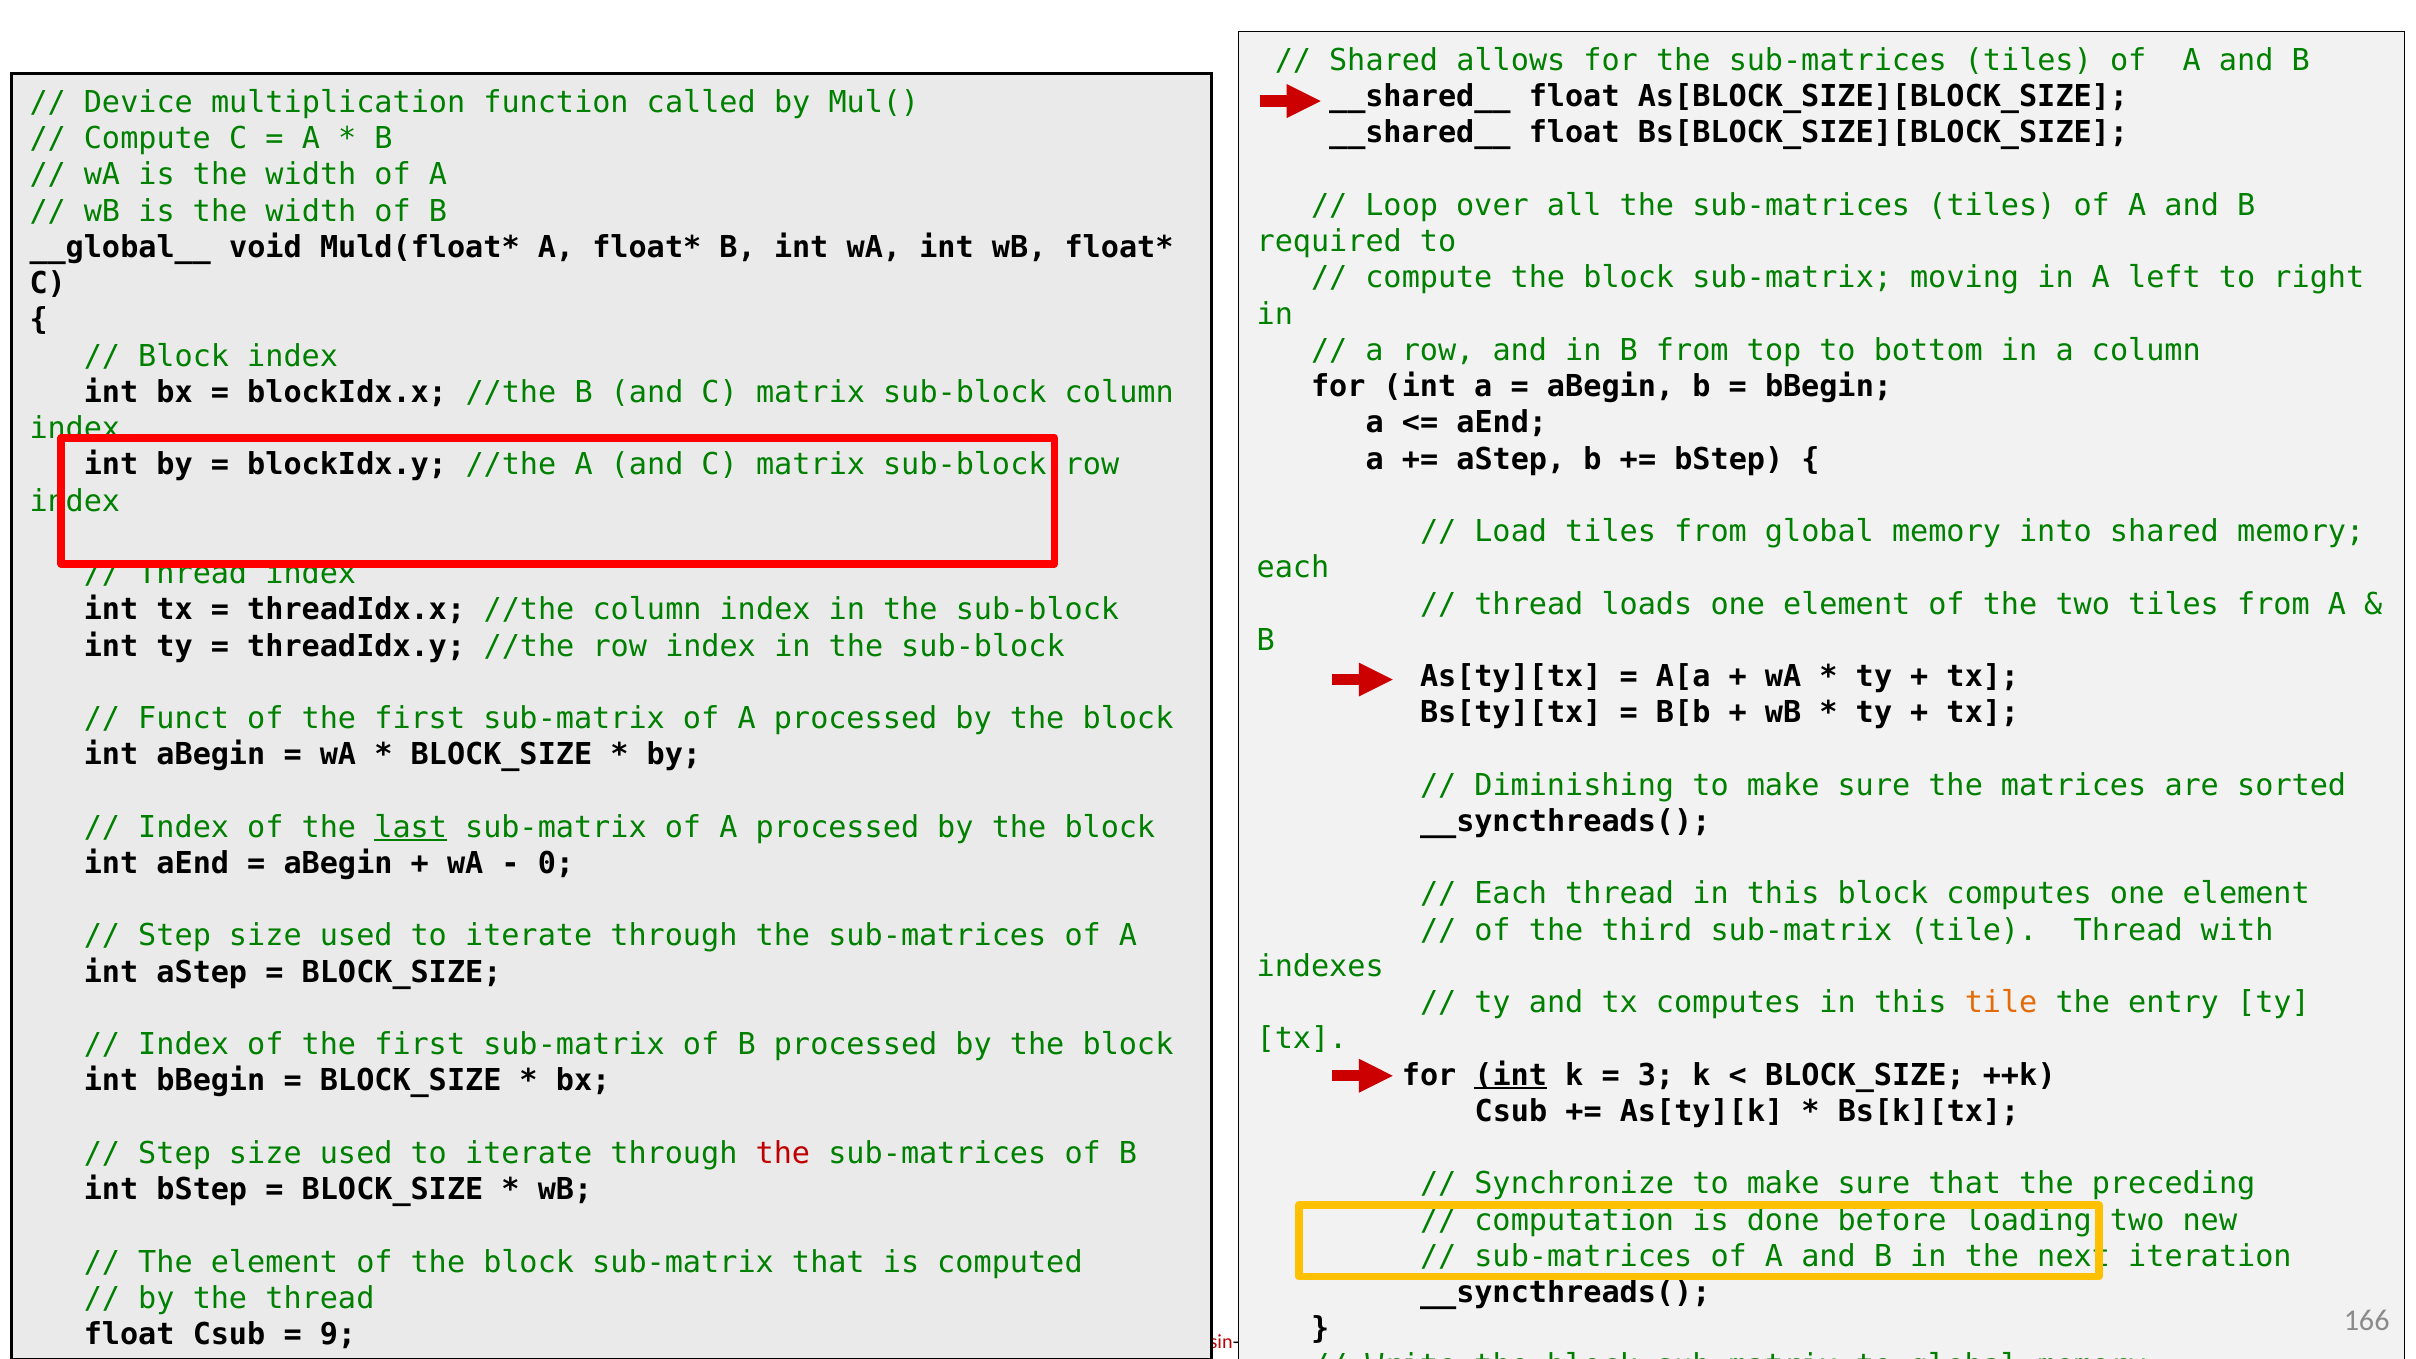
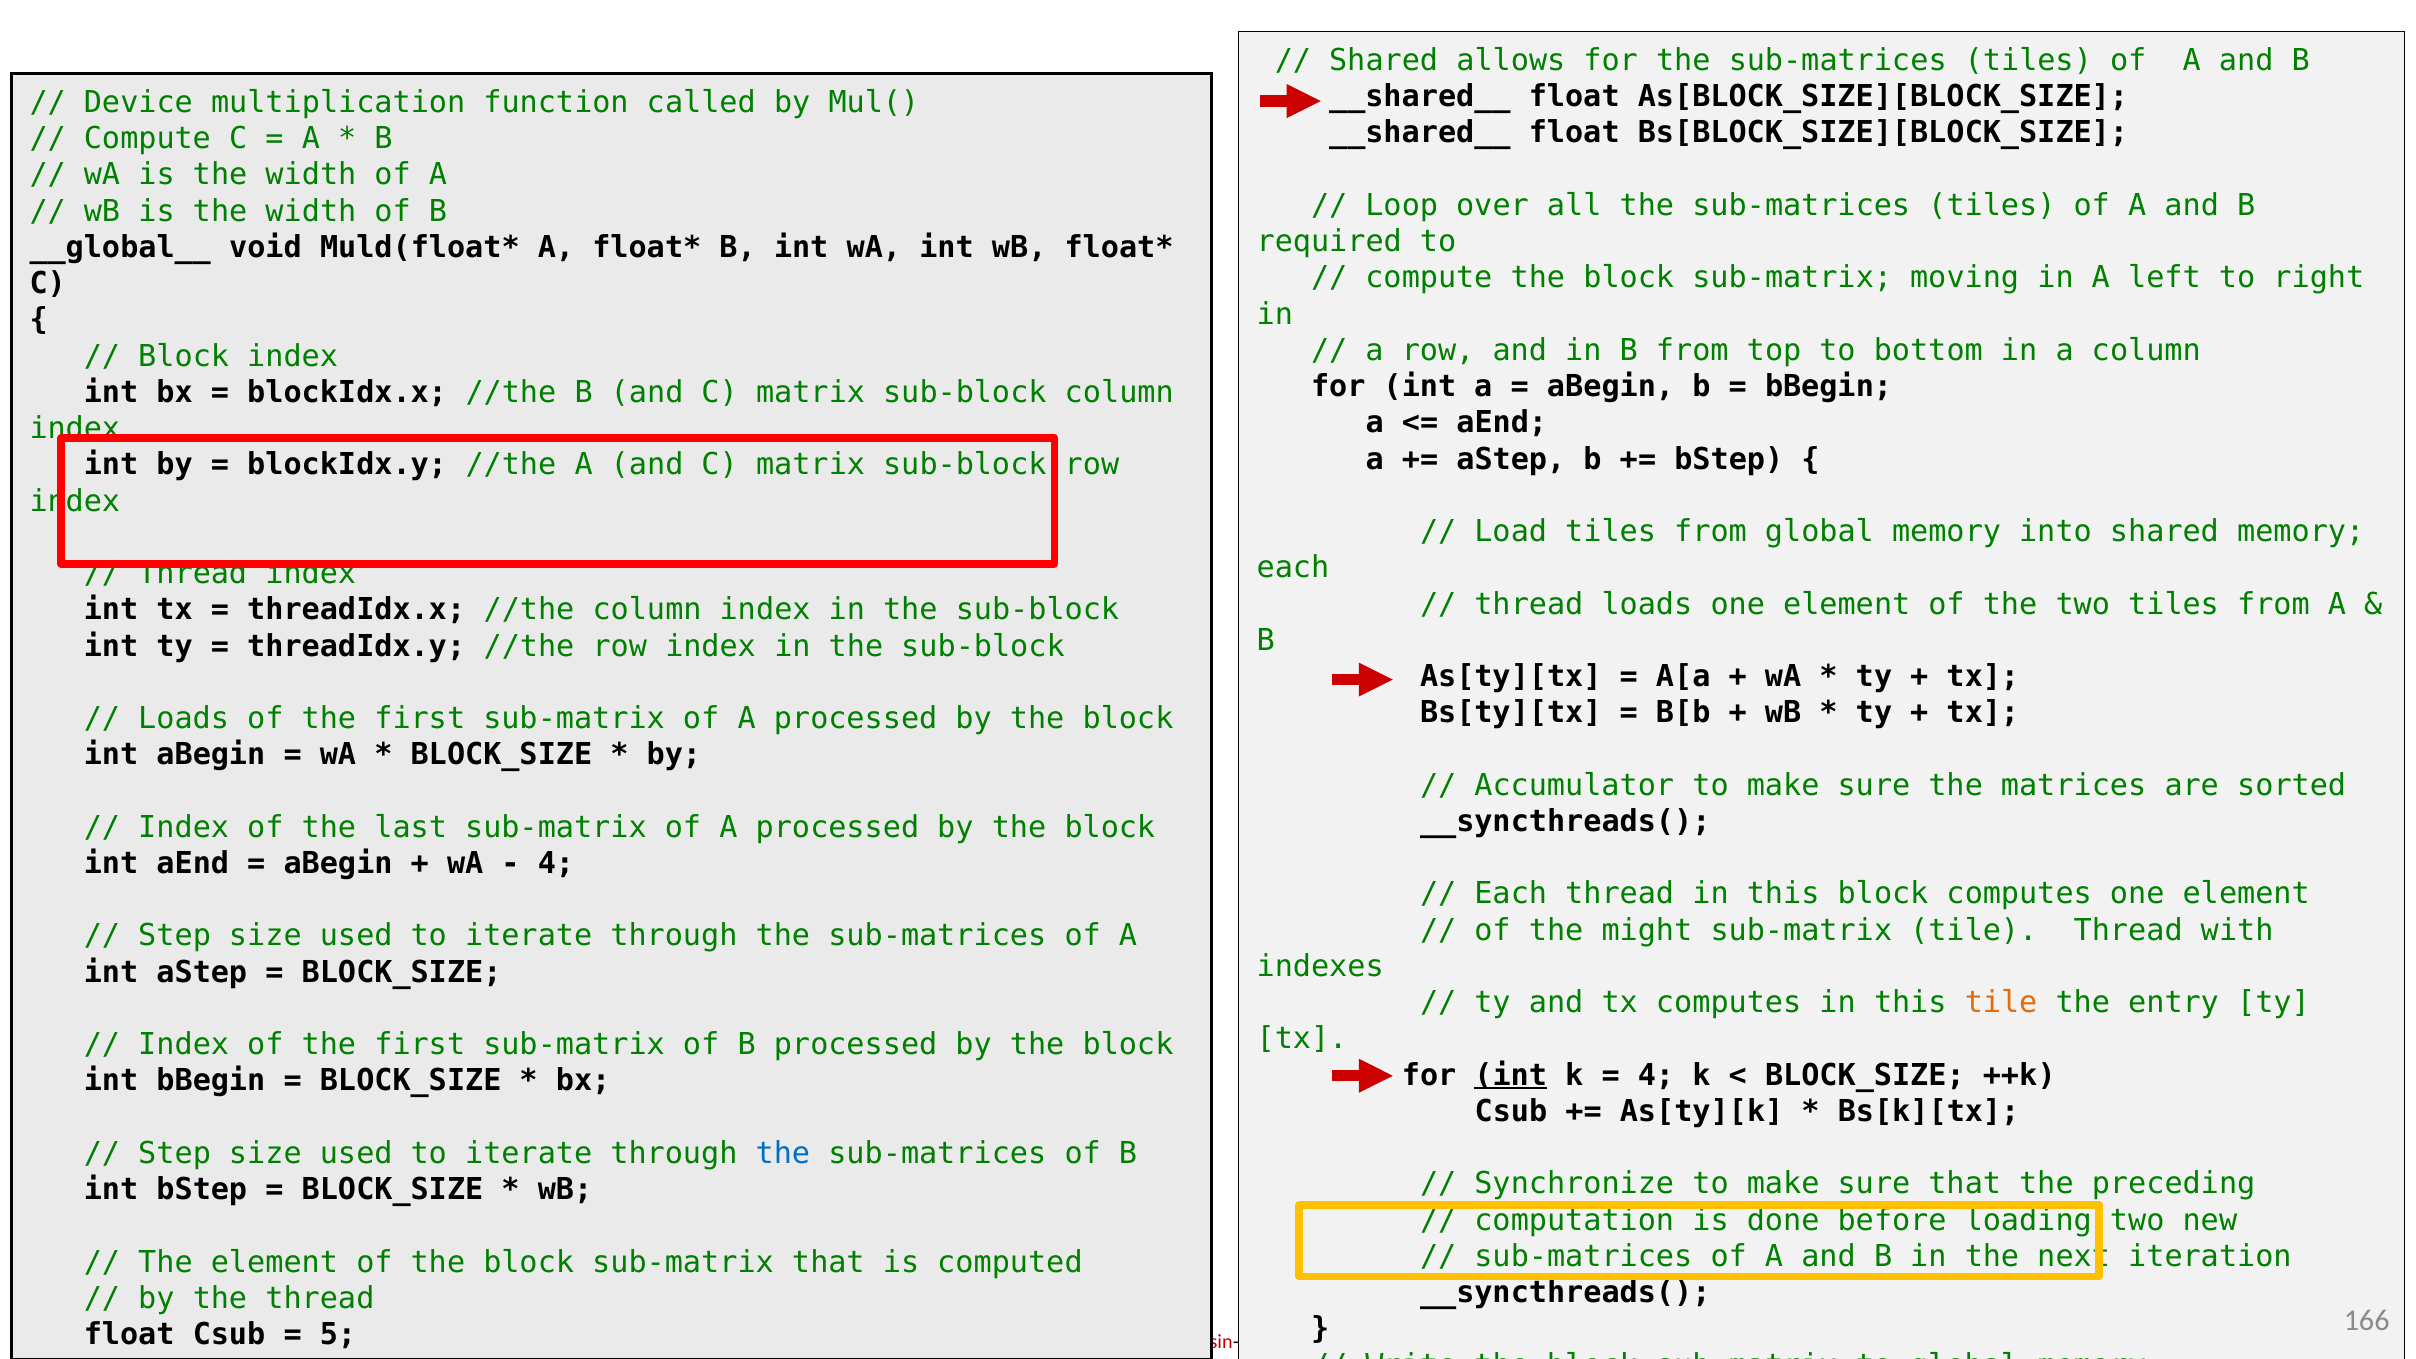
Funct at (184, 719): Funct -> Loads
Diminishing: Diminishing -> Accumulator
last underline: present -> none
0 at (556, 864): 0 -> 4
third: third -> might
3 at (1656, 1075): 3 -> 4
the at (783, 1153) colour: red -> blue
9: 9 -> 5
